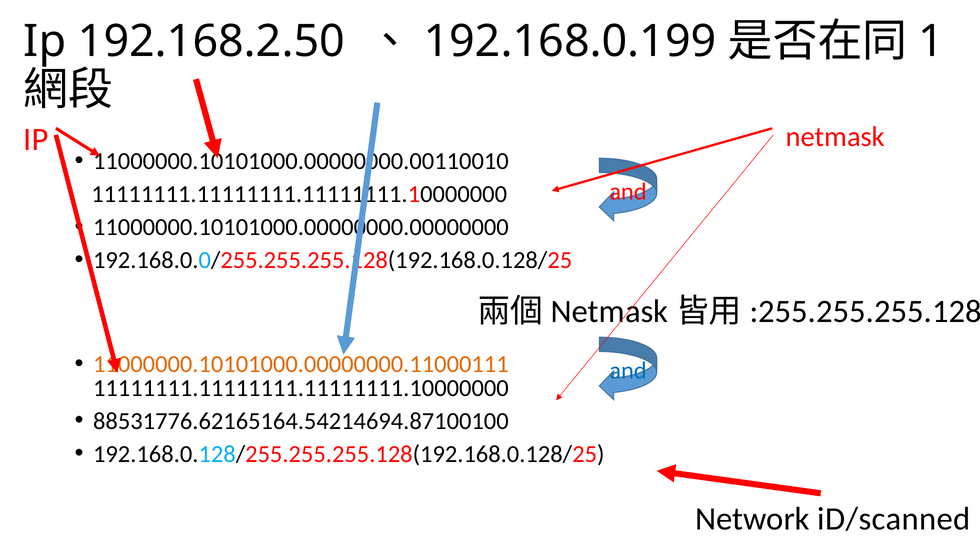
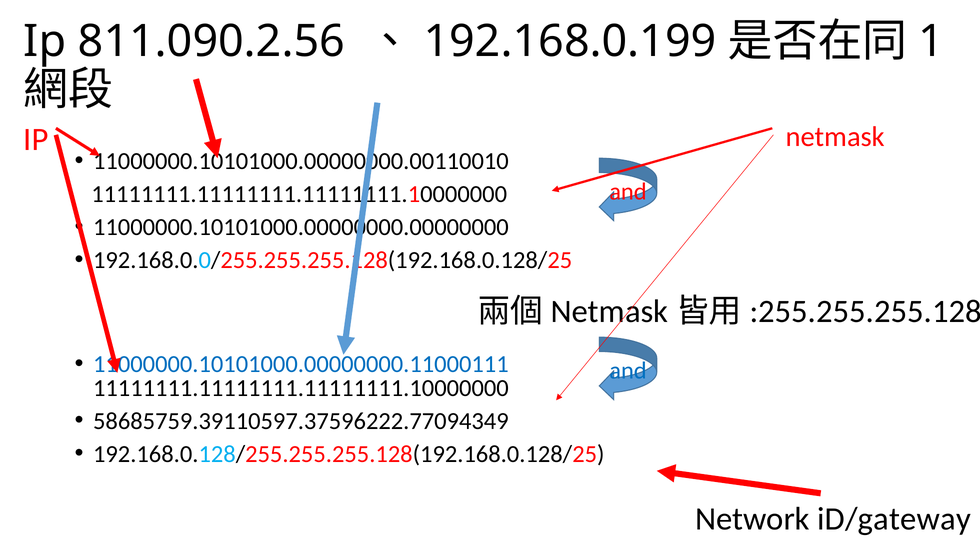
192.168.2.50: 192.168.2.50 -> 811.090.2.56
11000000.10101000.00000000.11000111 colour: orange -> blue
88531776.62165164.54214694.87100100: 88531776.62165164.54214694.87100100 -> 58685759.39110597.37596222.77094349
iD/scanned: iD/scanned -> iD/gateway
